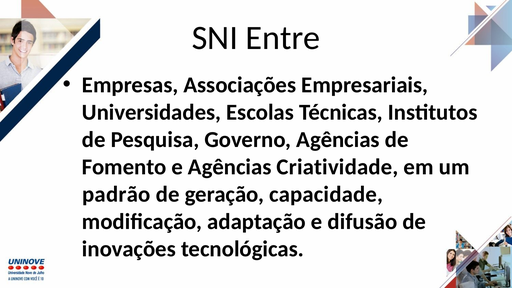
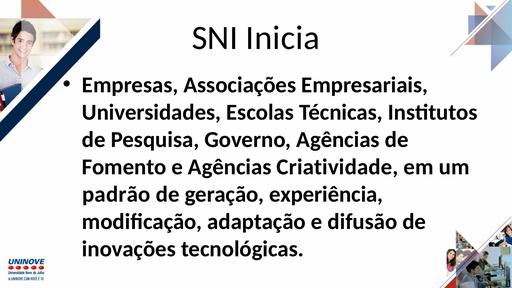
Entre: Entre -> Inicia
capacidade: capacidade -> experiência
